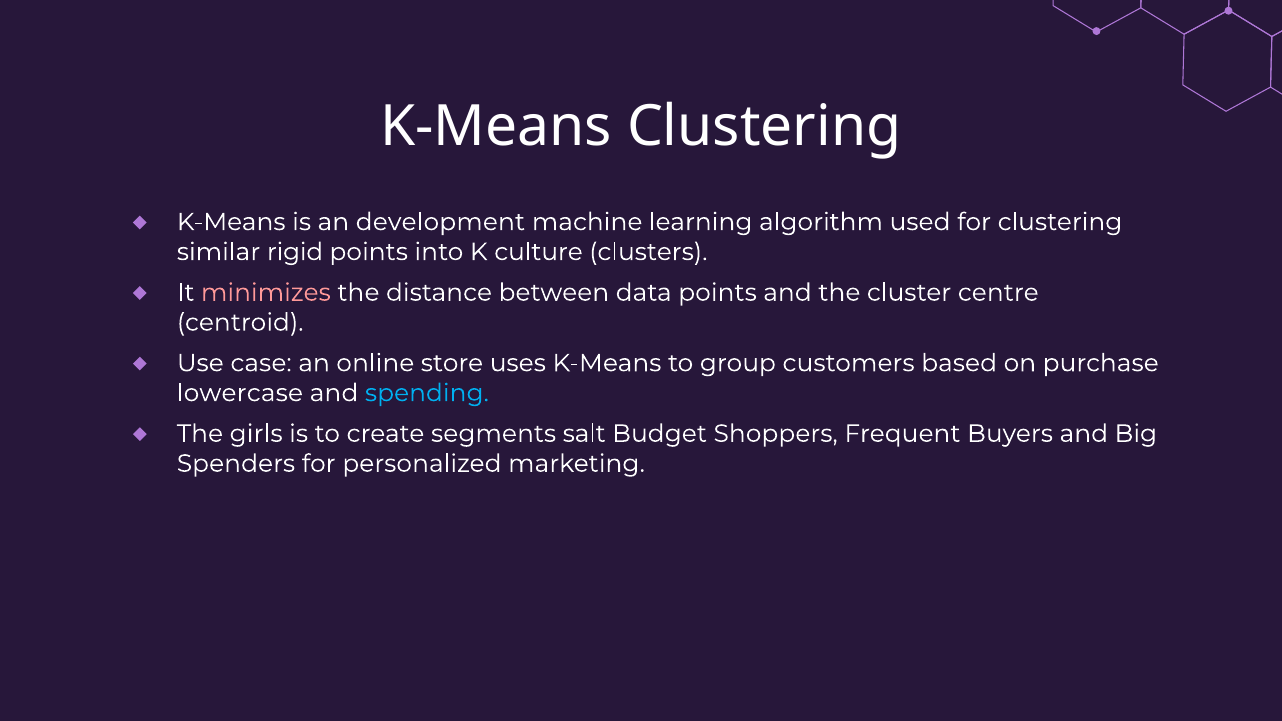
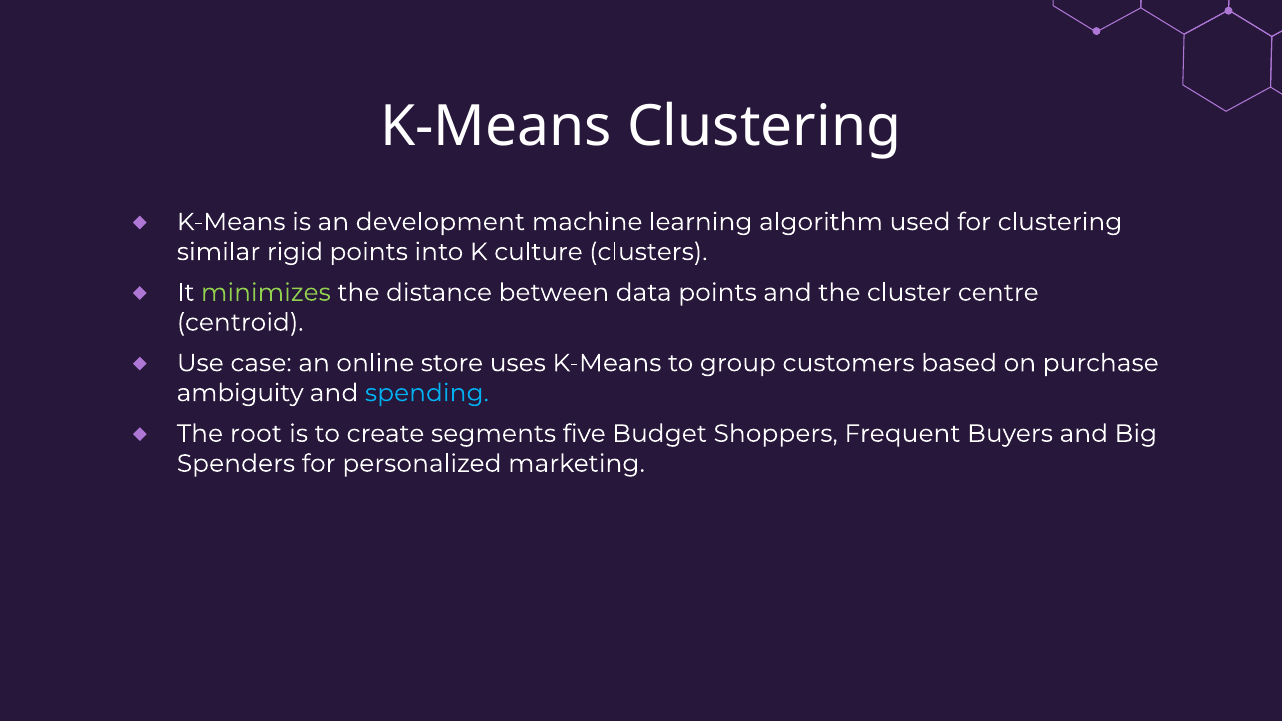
minimizes colour: pink -> light green
lowercase: lowercase -> ambiguity
girls: girls -> root
salt: salt -> five
